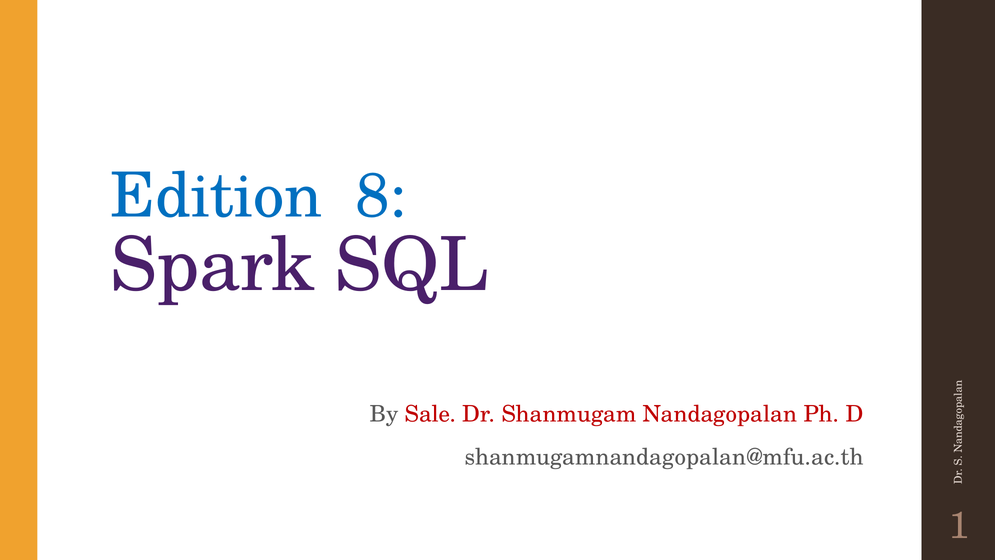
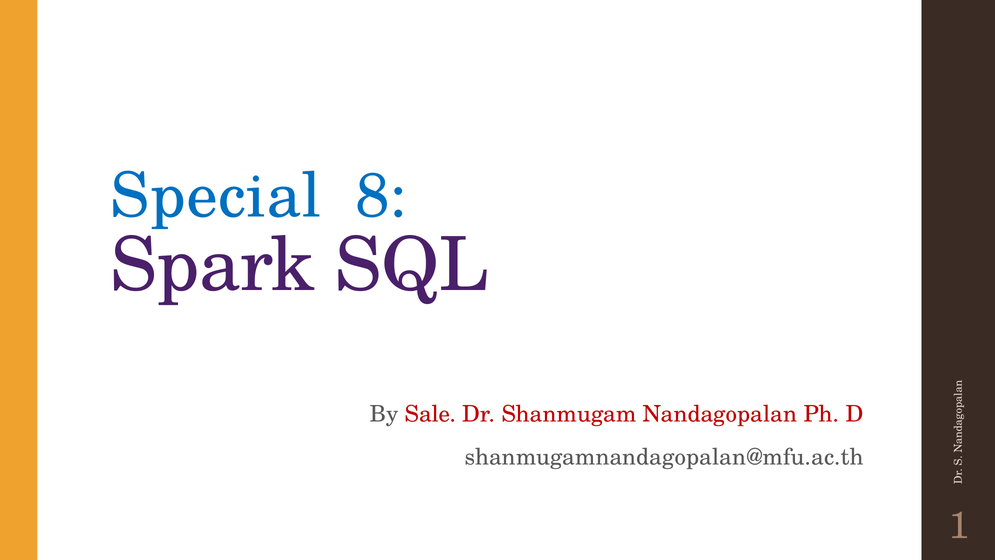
Edition: Edition -> Special
